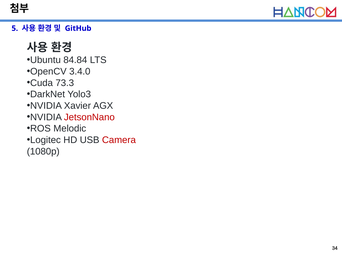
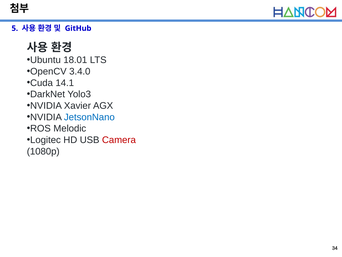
84.84: 84.84 -> 18.01
73.3: 73.3 -> 14.1
JetsonNano colour: red -> blue
